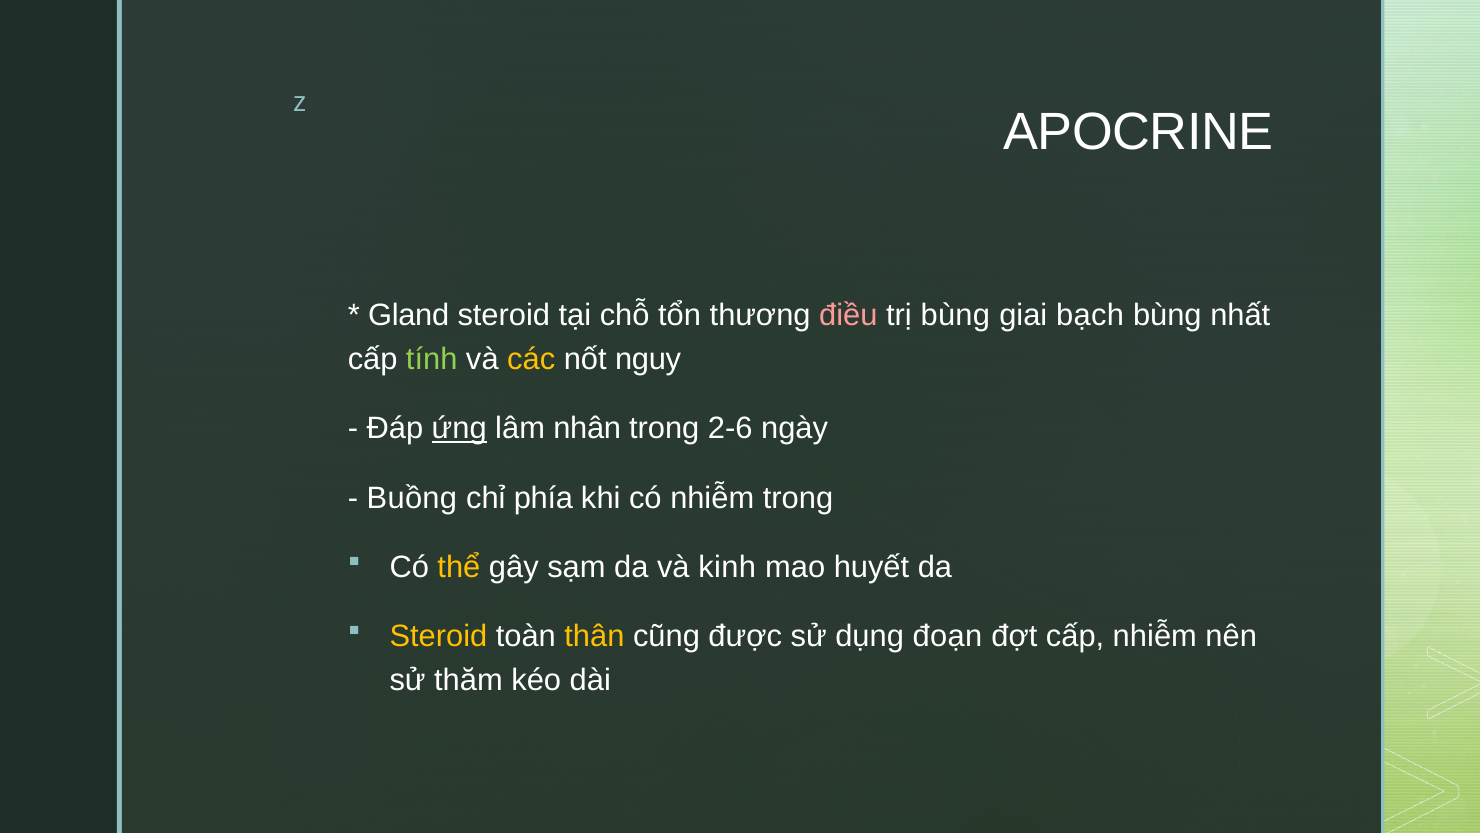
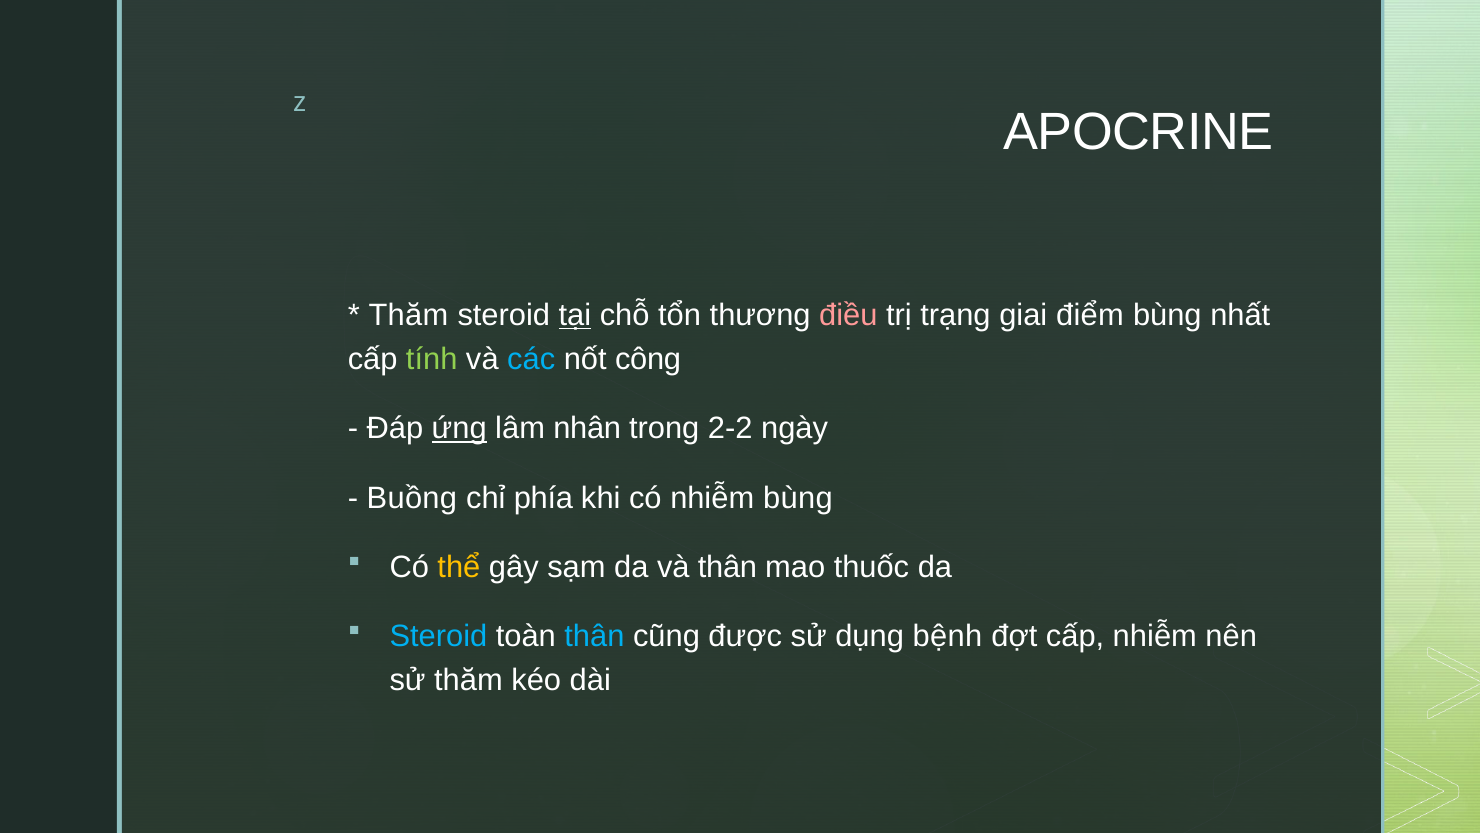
Gland at (409, 315): Gland -> Thăm
tại underline: none -> present
trị bùng: bùng -> trạng
bạch: bạch -> điểm
các colour: yellow -> light blue
nguy: nguy -> công
2-6: 2-6 -> 2-2
nhiễm trong: trong -> bùng
và kinh: kinh -> thân
huyết: huyết -> thuốc
Steroid at (438, 636) colour: yellow -> light blue
thân at (594, 636) colour: yellow -> light blue
đoạn: đoạn -> bệnh
